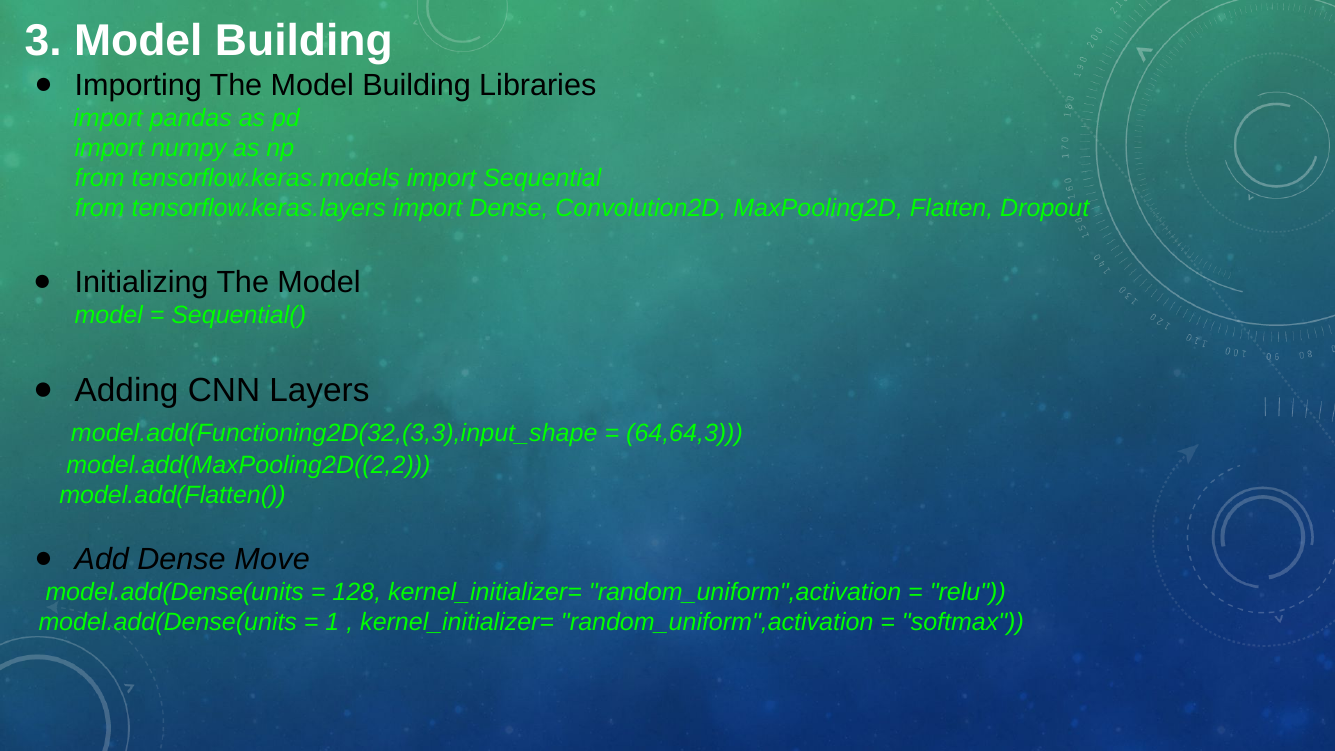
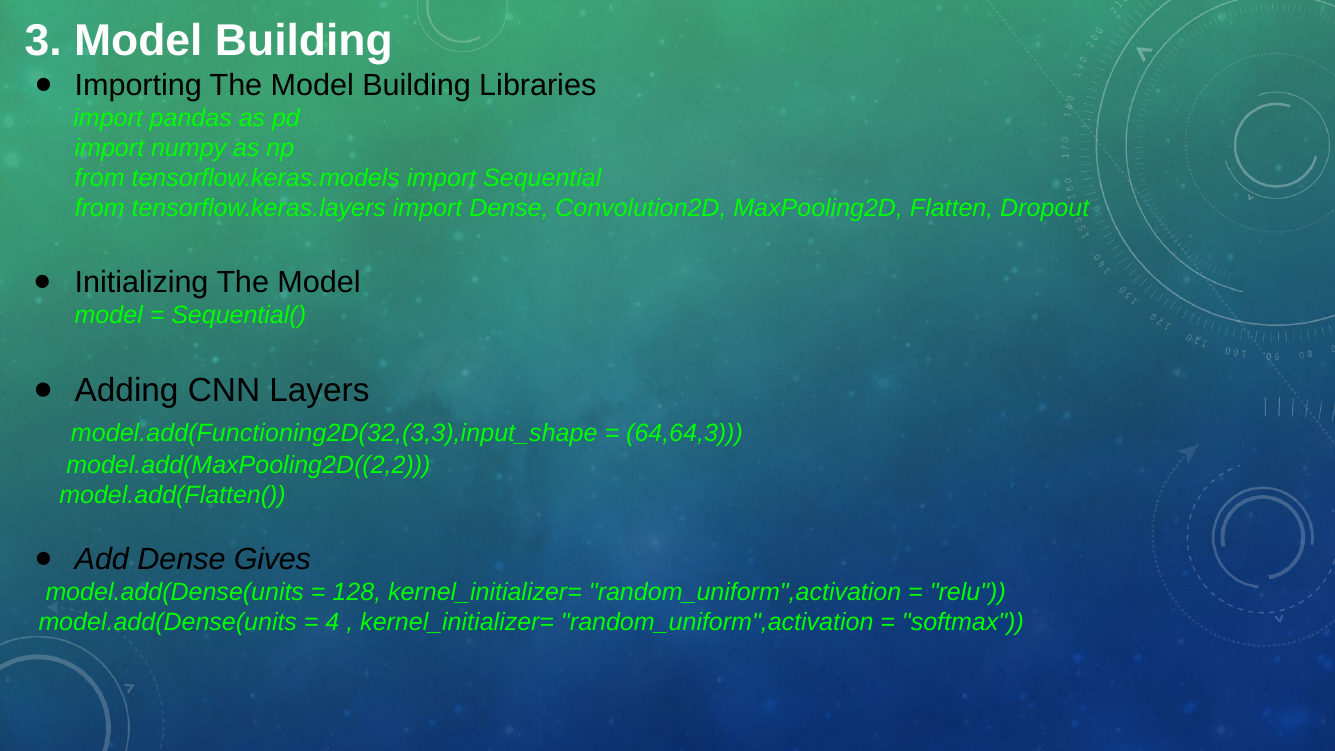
Move: Move -> Gives
1: 1 -> 4
